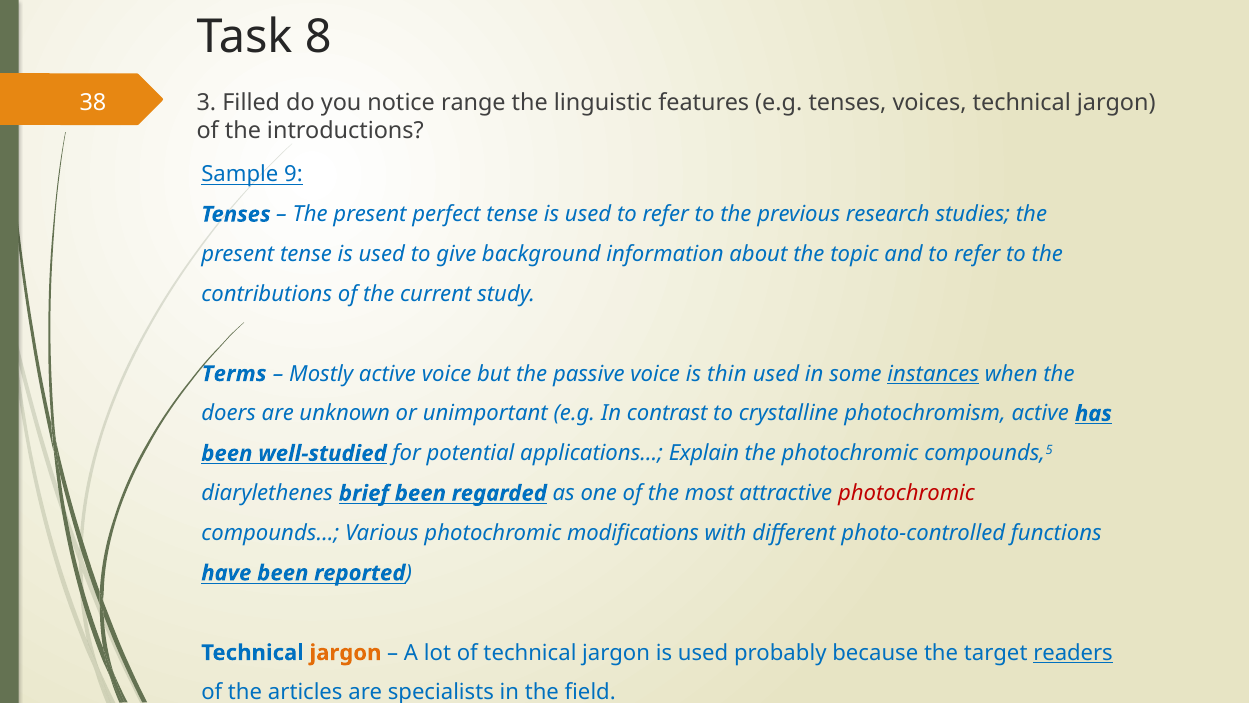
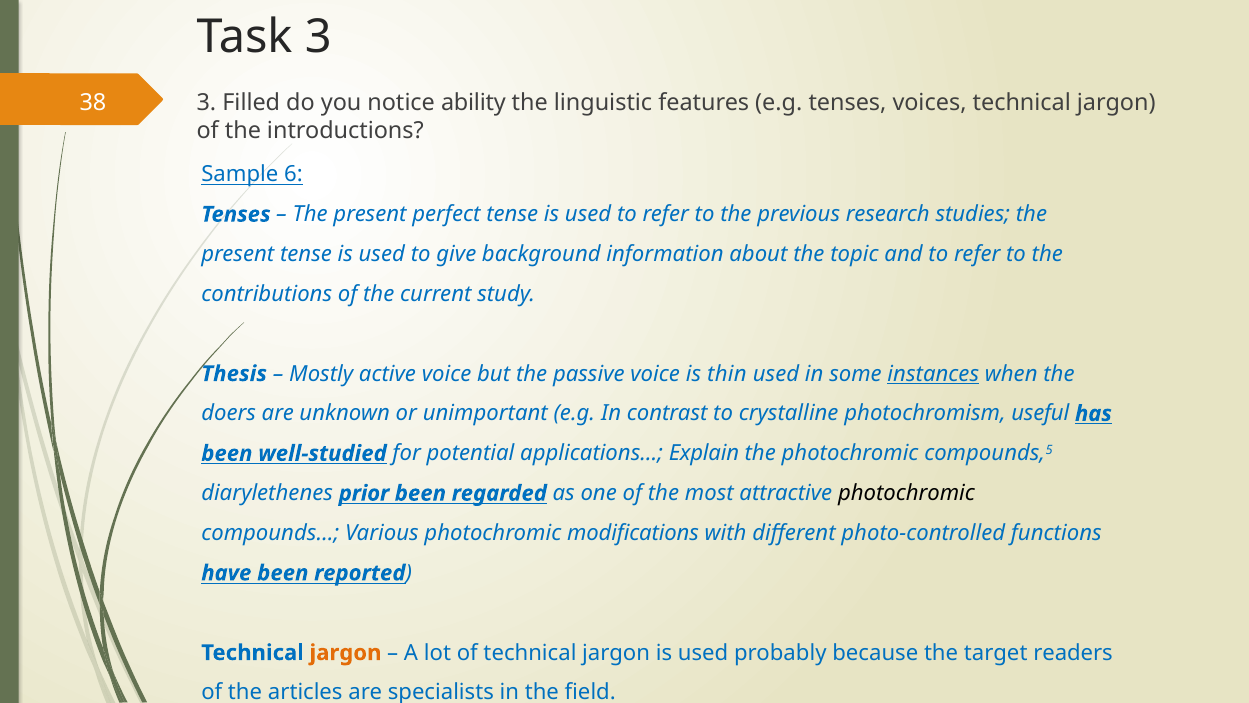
Task 8: 8 -> 3
range: range -> ability
9: 9 -> 6
Terms: Terms -> Thesis
photochromism active: active -> useful
brief: brief -> prior
photochromic at (906, 493) colour: red -> black
readers underline: present -> none
